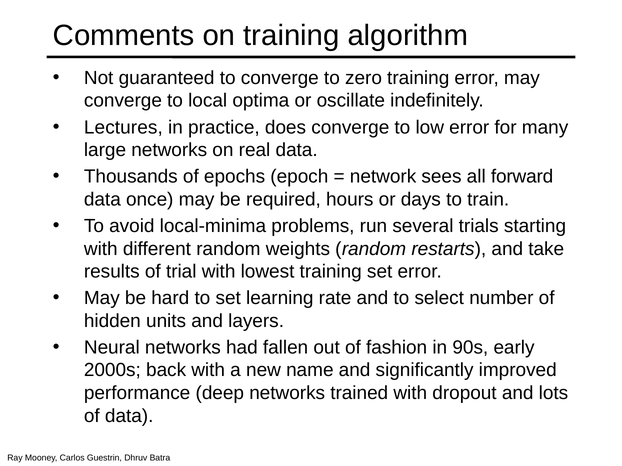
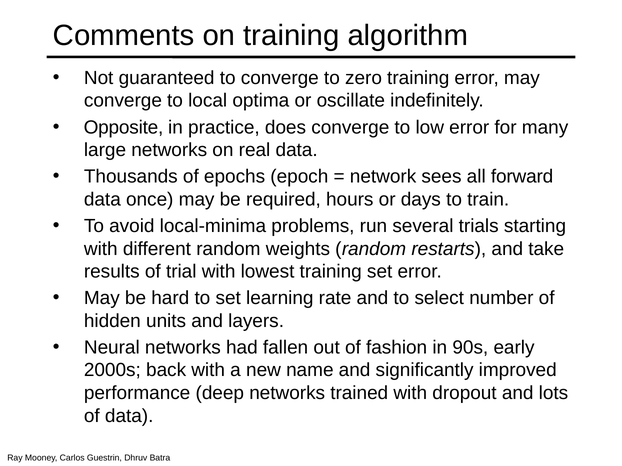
Lectures: Lectures -> Opposite
